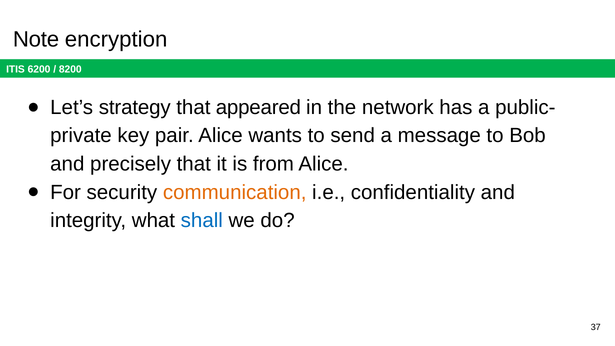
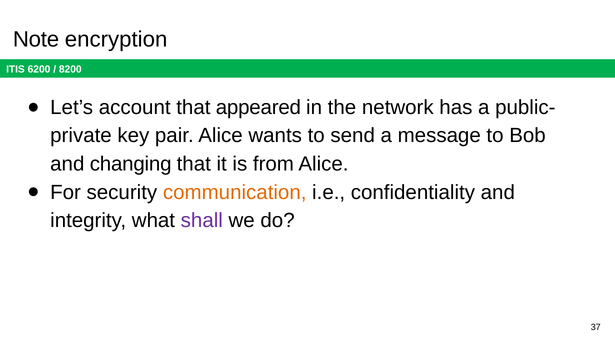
strategy: strategy -> account
precisely: precisely -> changing
shall colour: blue -> purple
